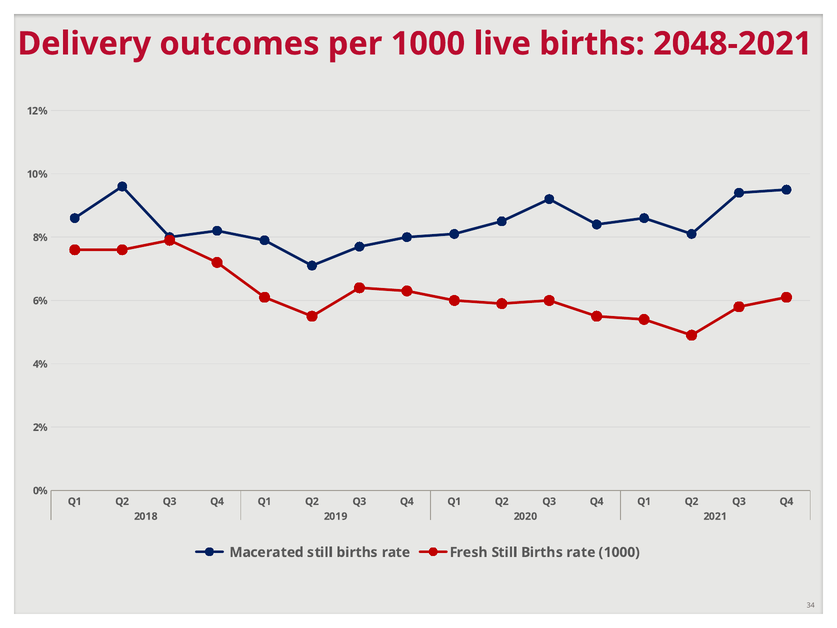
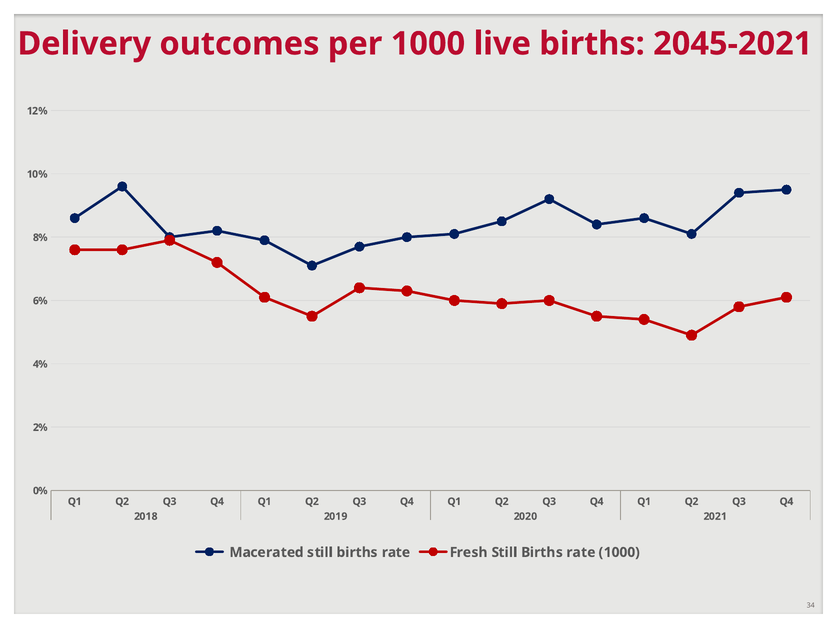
2048-2021: 2048-2021 -> 2045-2021
